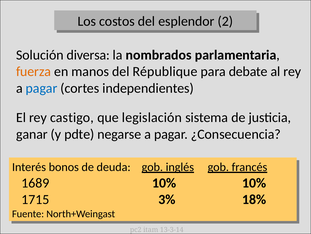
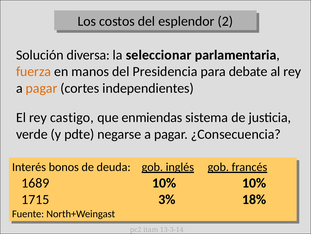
nombrados: nombrados -> seleccionar
République: République -> Presidencia
pagar at (42, 88) colour: blue -> orange
legislación: legislación -> enmiendas
ganar: ganar -> verde
